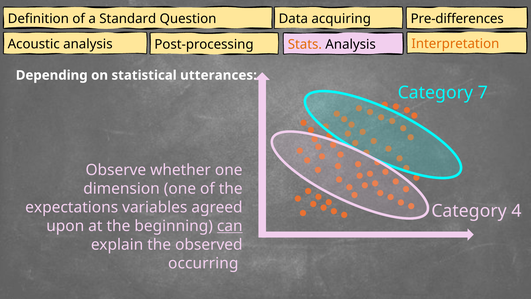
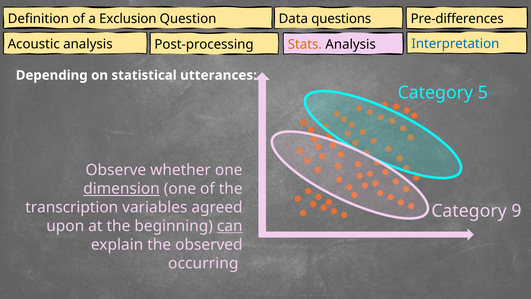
Standard: Standard -> Exclusion
acquiring: acquiring -> questions
Interpretation colour: orange -> blue
7: 7 -> 5
dimension underline: none -> present
expectations: expectations -> transcription
4: 4 -> 9
